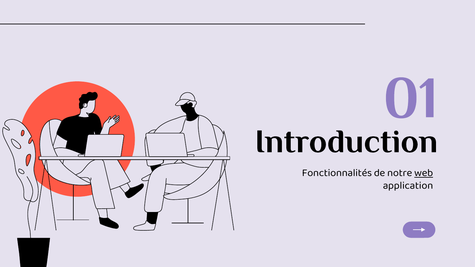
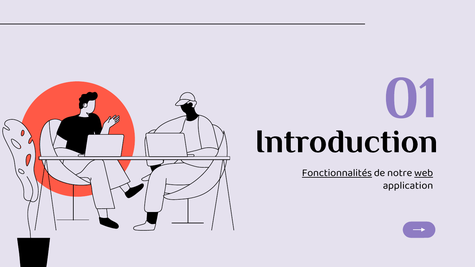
Fonctionnalités underline: none -> present
